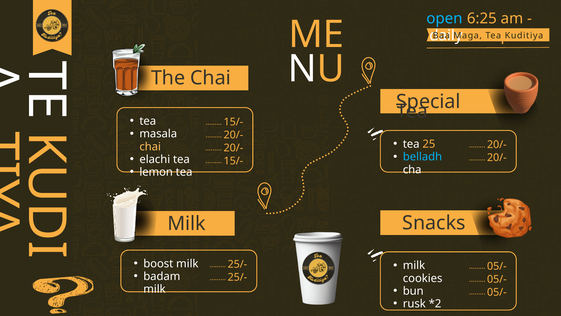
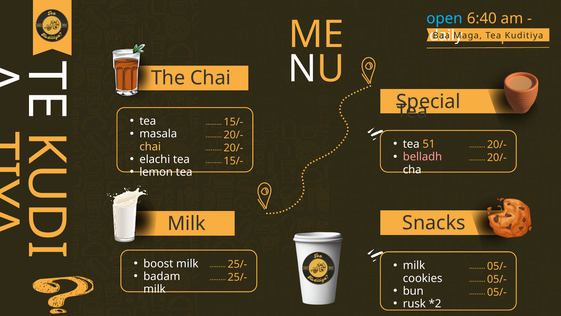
6:25: 6:25 -> 6:40
25: 25 -> 51
belladh colour: light blue -> pink
